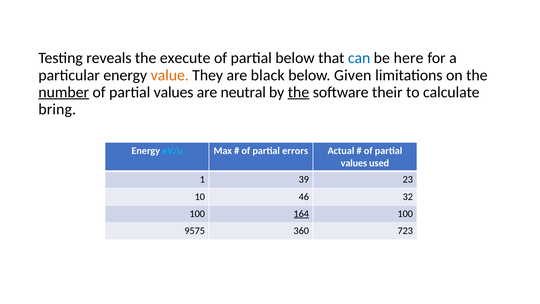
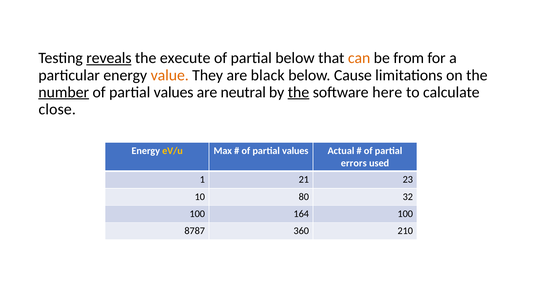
reveals underline: none -> present
can colour: blue -> orange
here: here -> from
Given: Given -> Cause
their: their -> here
bring: bring -> close
eV/u colour: light blue -> yellow
errors at (295, 151): errors -> values
values at (354, 163): values -> errors
39: 39 -> 21
46: 46 -> 80
164 underline: present -> none
9575: 9575 -> 8787
723: 723 -> 210
